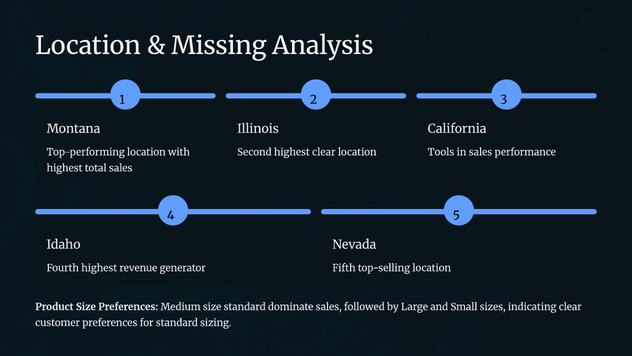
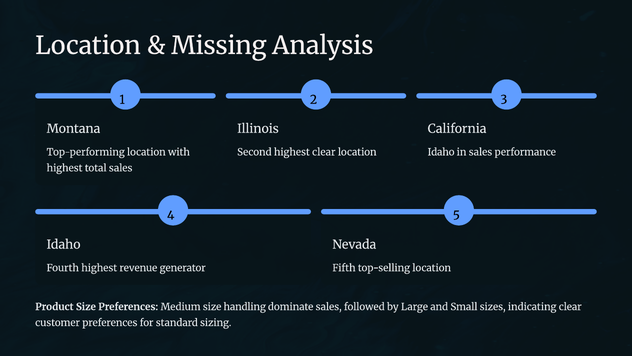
Tools at (441, 152): Tools -> Idaho
size standard: standard -> handling
